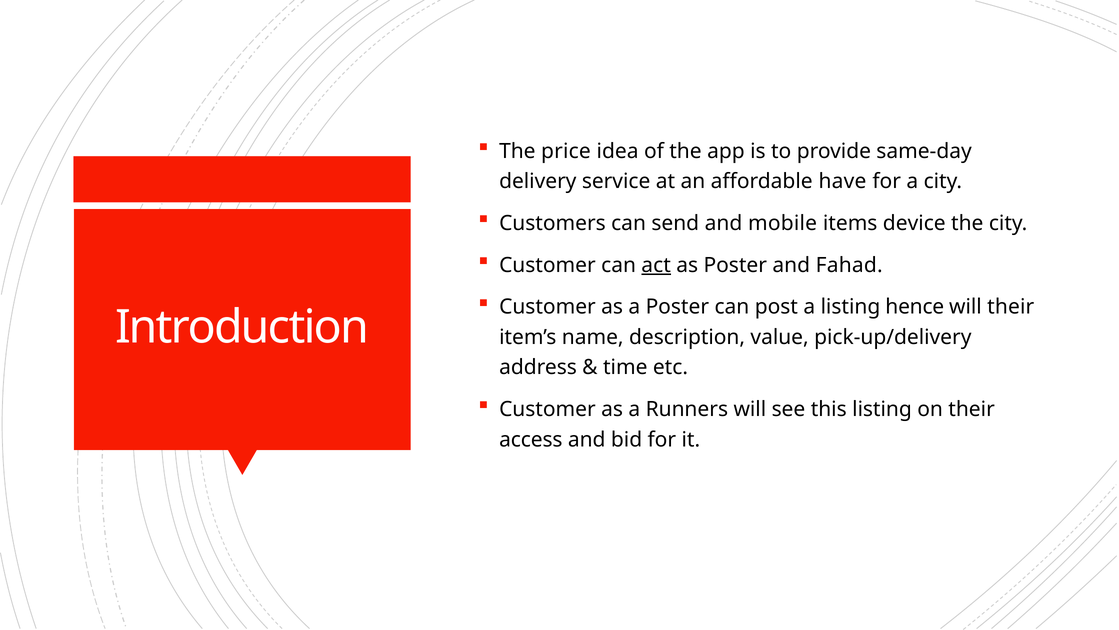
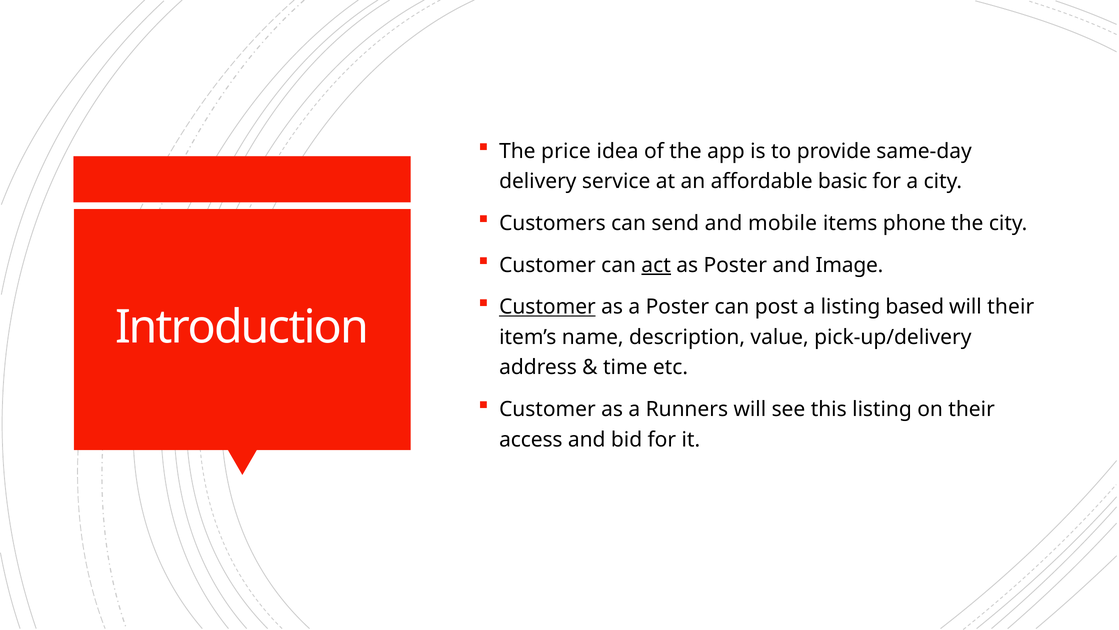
have: have -> basic
device: device -> phone
Fahad: Fahad -> Image
Customer at (547, 307) underline: none -> present
hence: hence -> based
